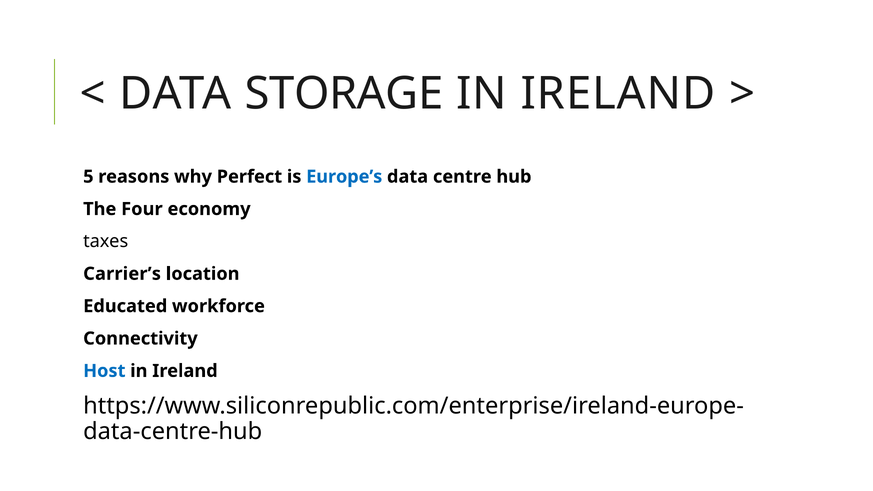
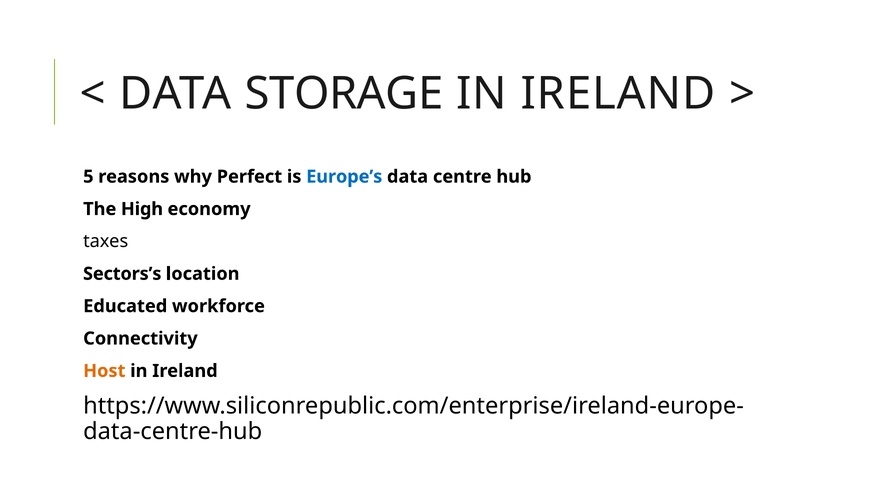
Four: Four -> High
Carrier’s: Carrier’s -> Sectors’s
Host colour: blue -> orange
